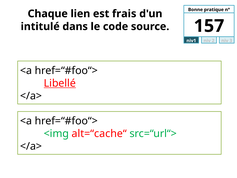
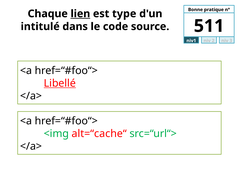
lien underline: none -> present
frais: frais -> type
157: 157 -> 511
